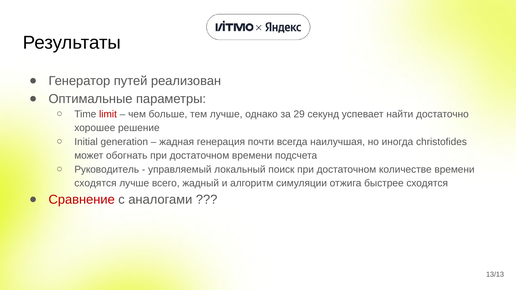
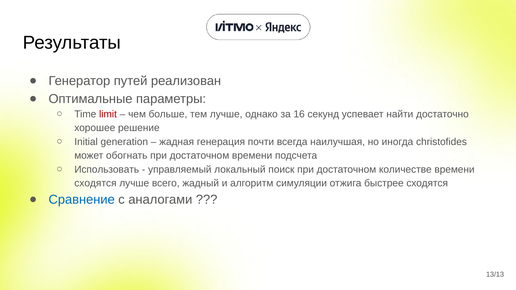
29: 29 -> 16
Руководитель: Руководитель -> Использовать
Сравнение colour: red -> blue
